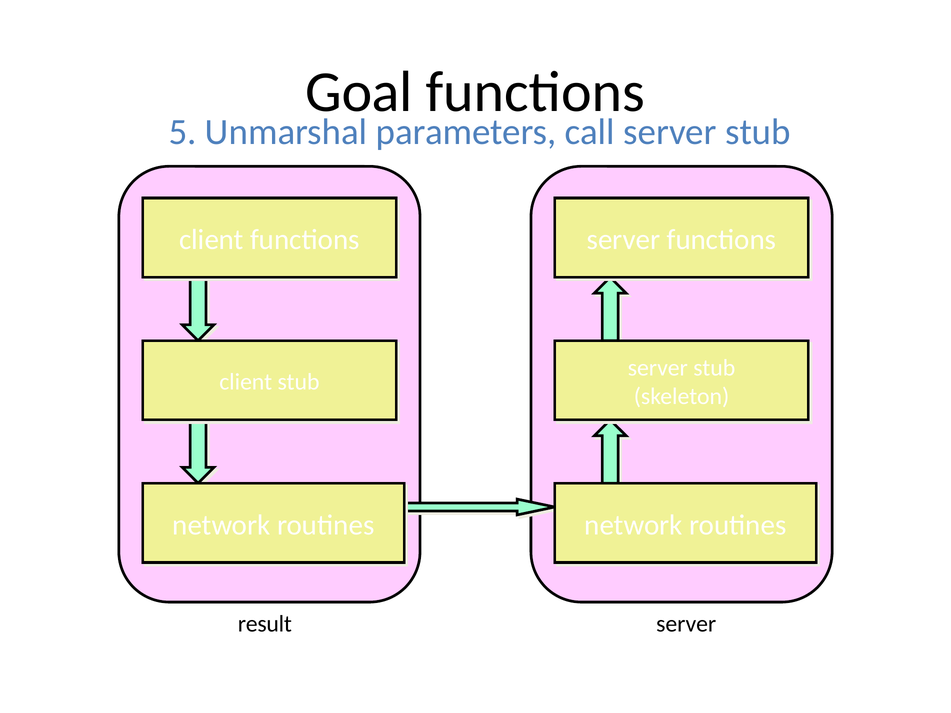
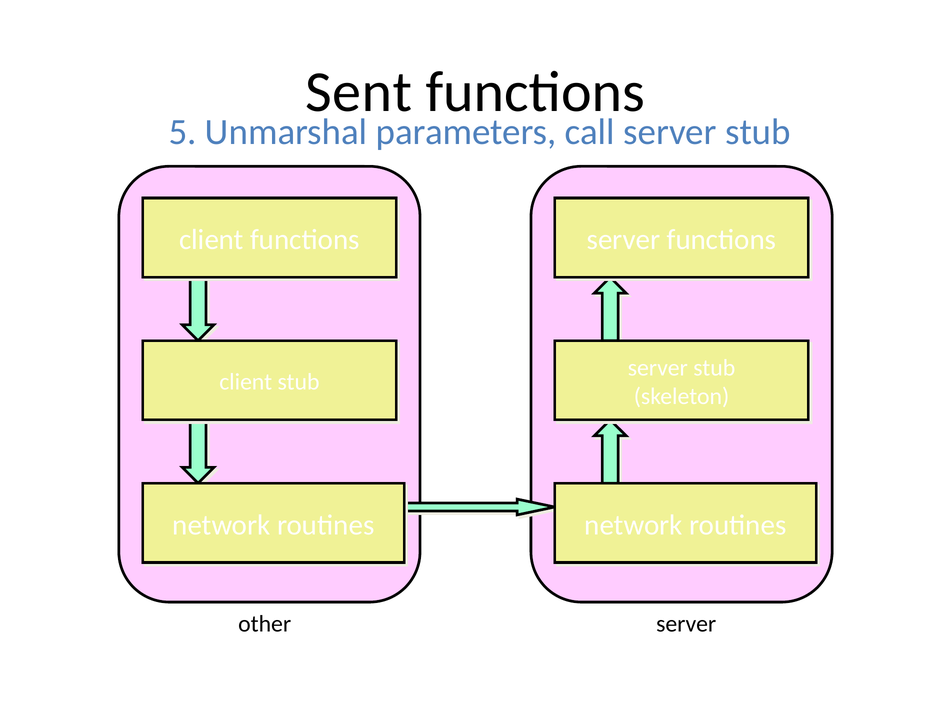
Goal: Goal -> Sent
result: result -> other
